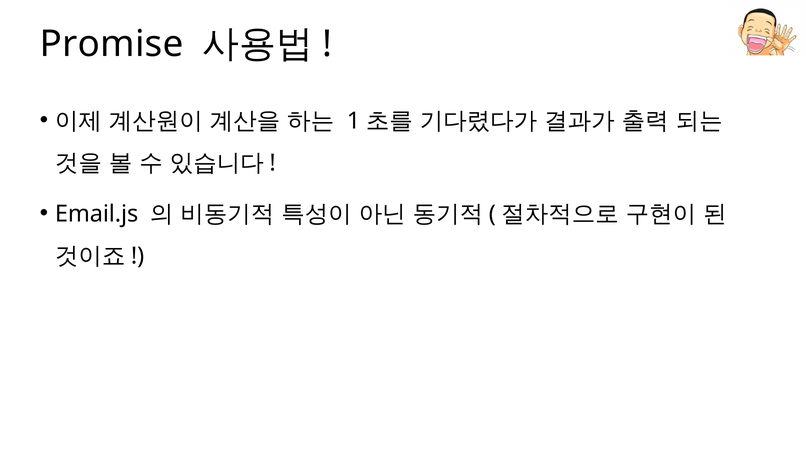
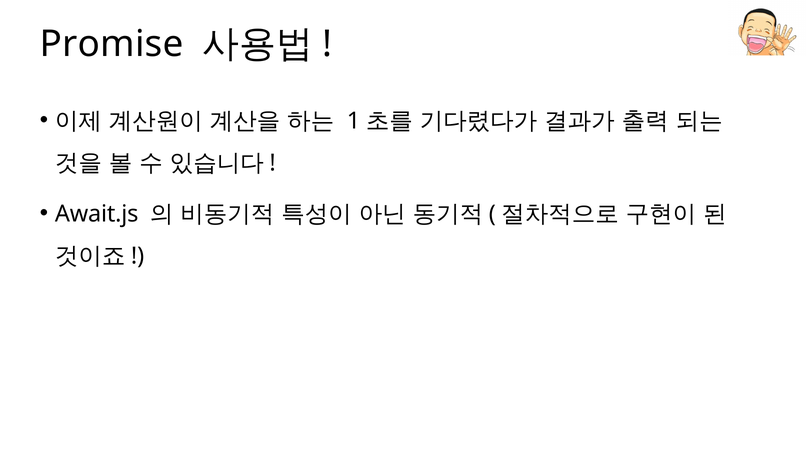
Email.js: Email.js -> Await.js
